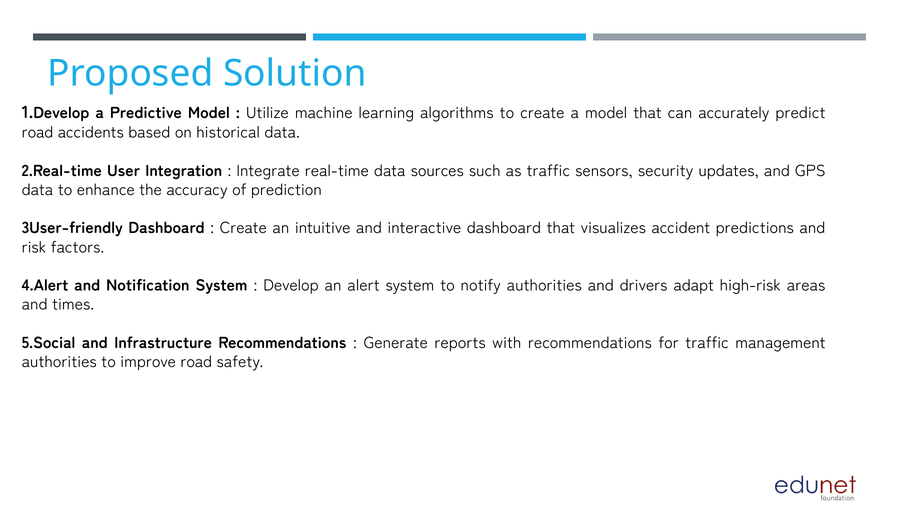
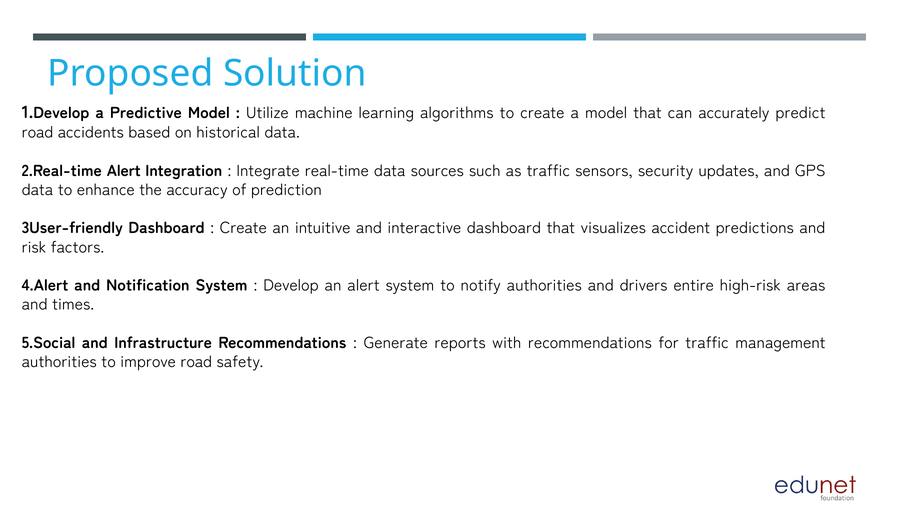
2.Real-time User: User -> Alert
adapt: adapt -> entire
